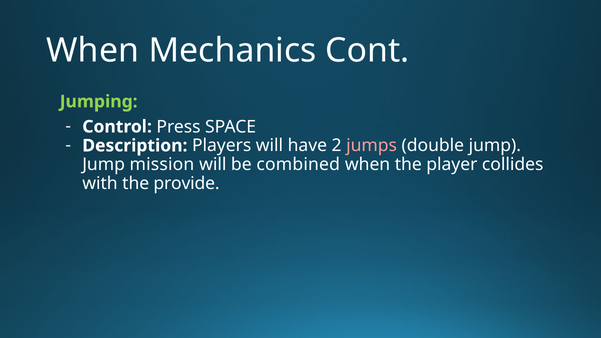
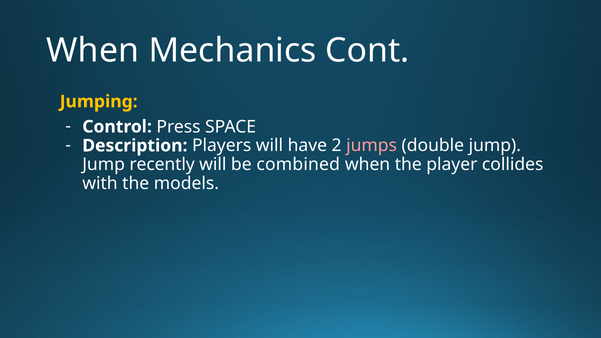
Jumping colour: light green -> yellow
mission: mission -> recently
provide: provide -> models
